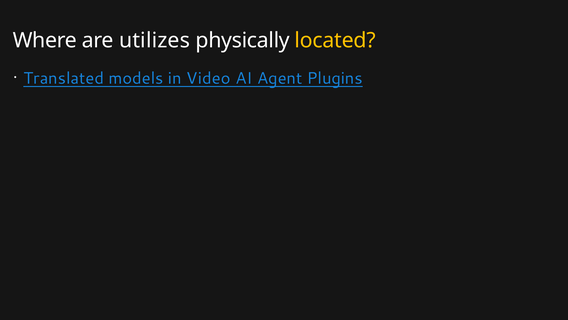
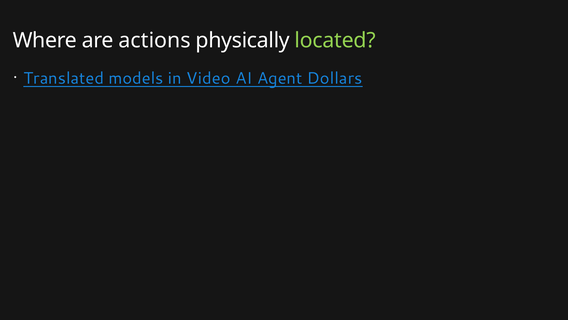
utilizes: utilizes -> actions
located colour: yellow -> light green
Plugins: Plugins -> Dollars
